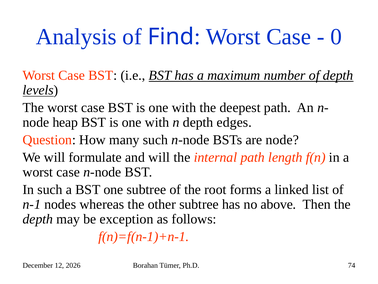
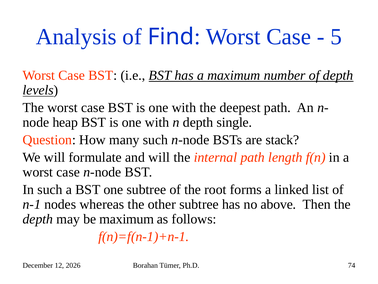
0: 0 -> 5
edges: edges -> single
are node: node -> stack
be exception: exception -> maximum
